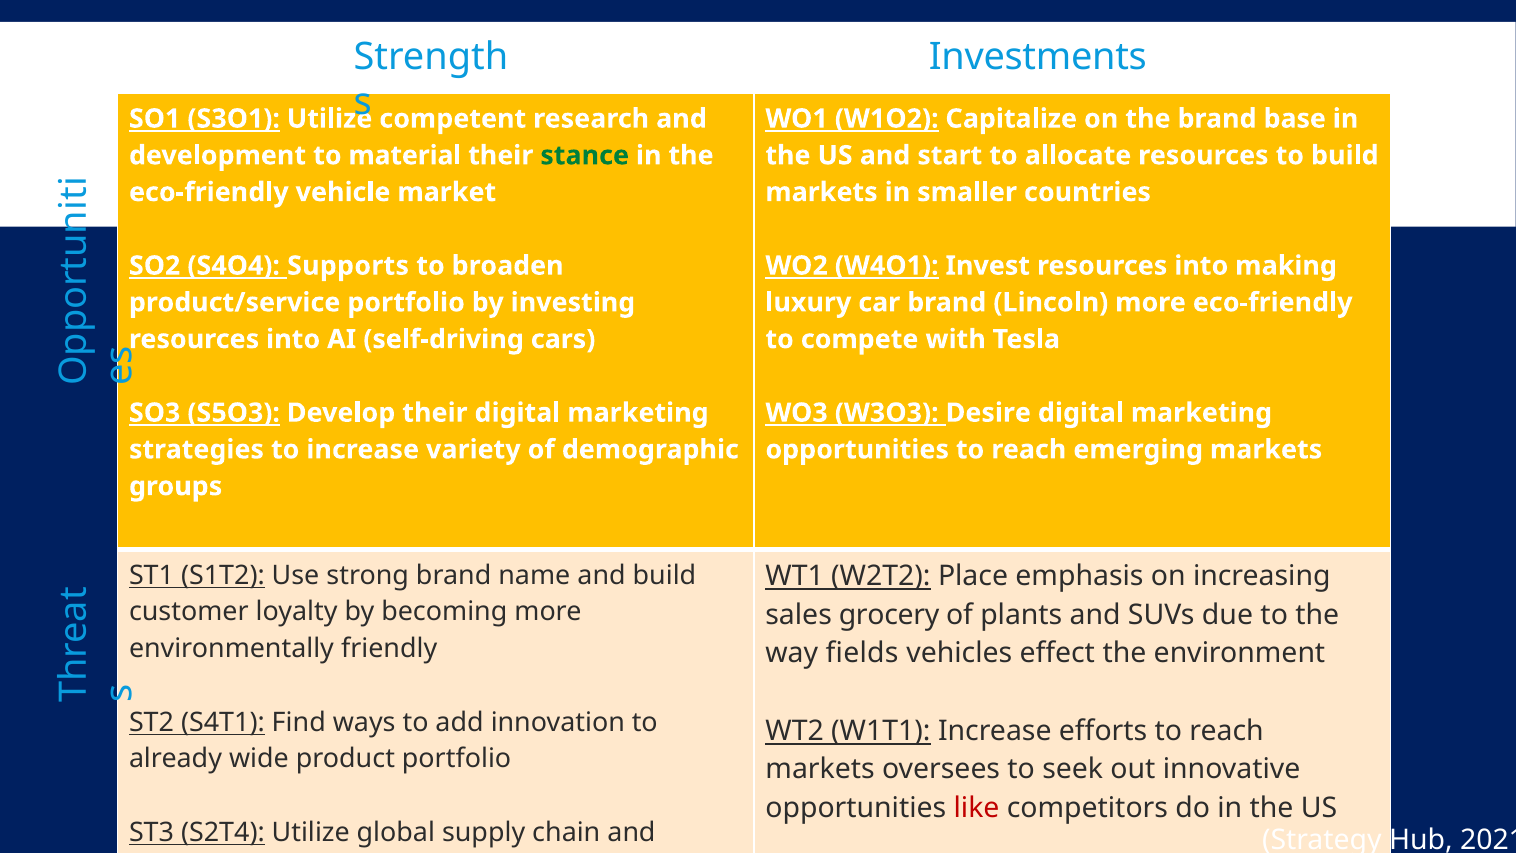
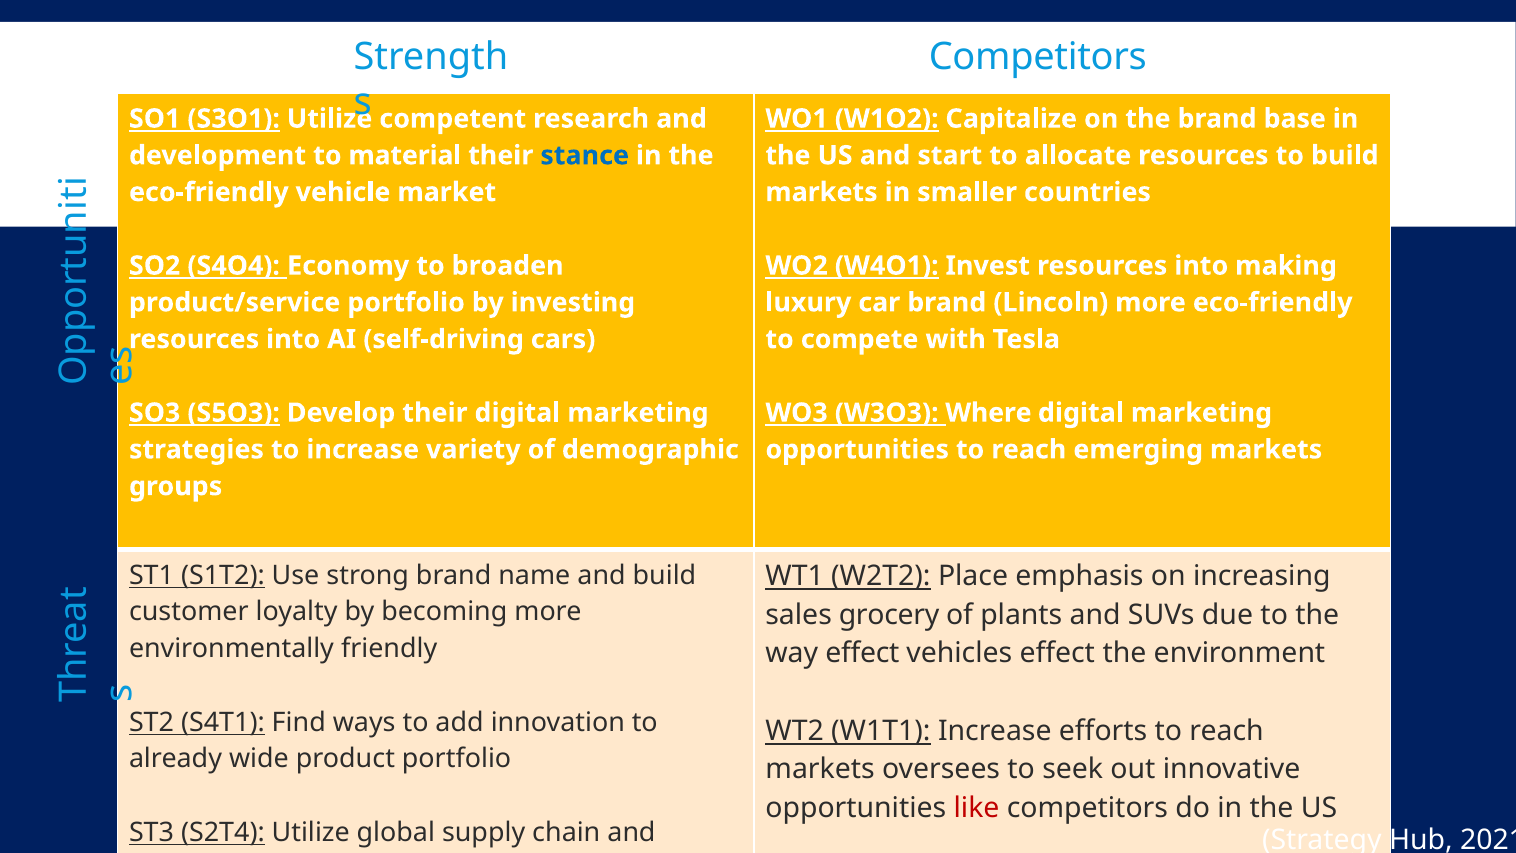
Investments at (1038, 57): Investments -> Competitors
stance colour: green -> blue
Supports: Supports -> Economy
Desire: Desire -> Where
way fields: fields -> effect
